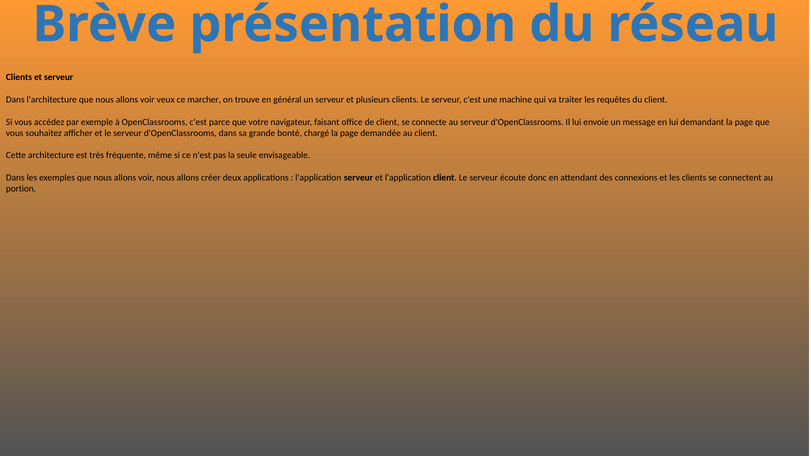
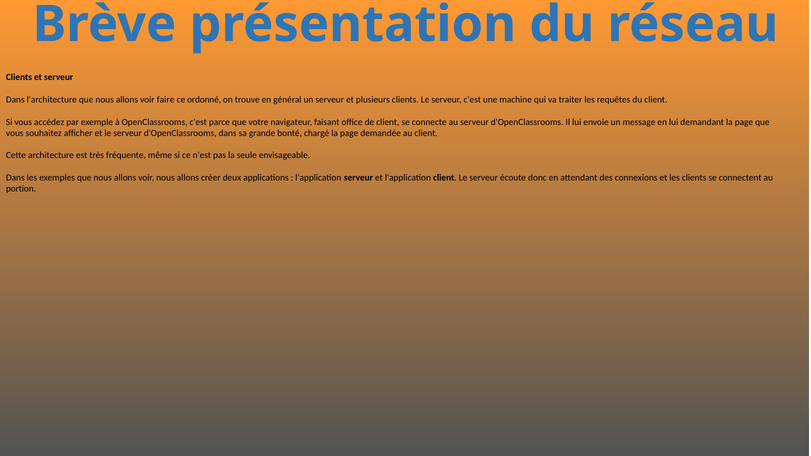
veux: veux -> faire
marcher: marcher -> ordonné
